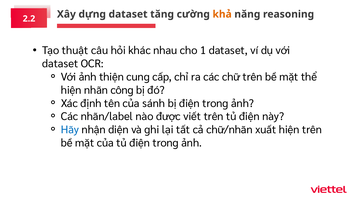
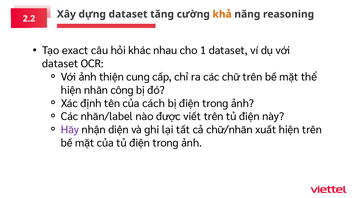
thuật: thuật -> exact
sánh: sánh -> cách
Hãy colour: blue -> purple
